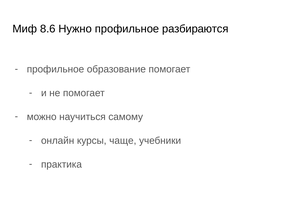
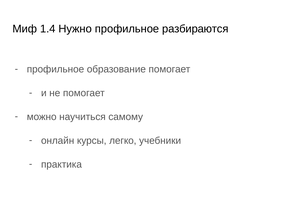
8.6: 8.6 -> 1.4
чаще: чаще -> легко
